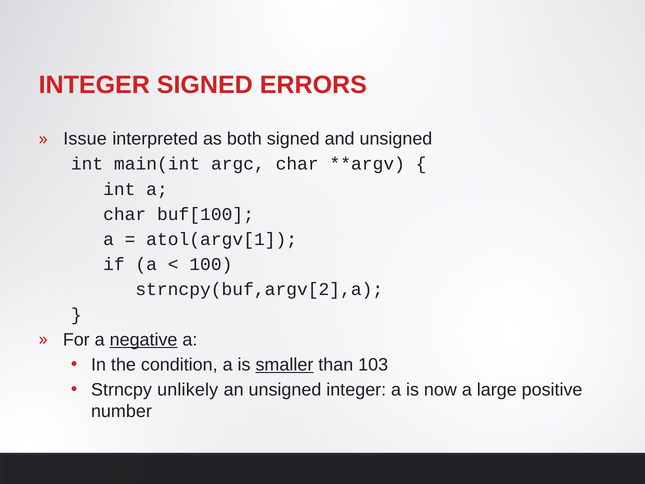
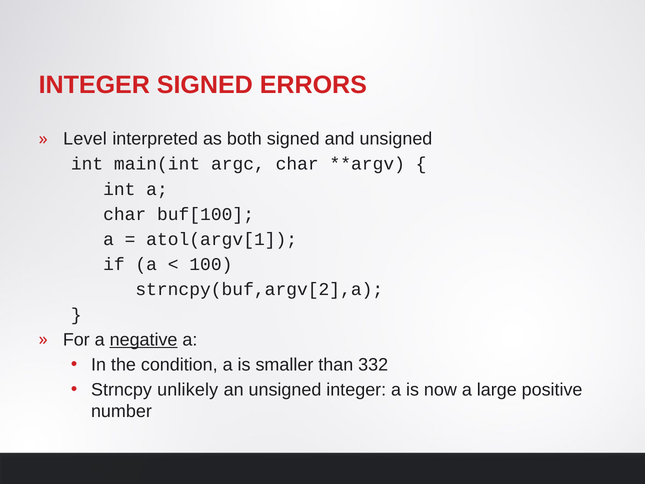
Issue: Issue -> Level
smaller underline: present -> none
103: 103 -> 332
